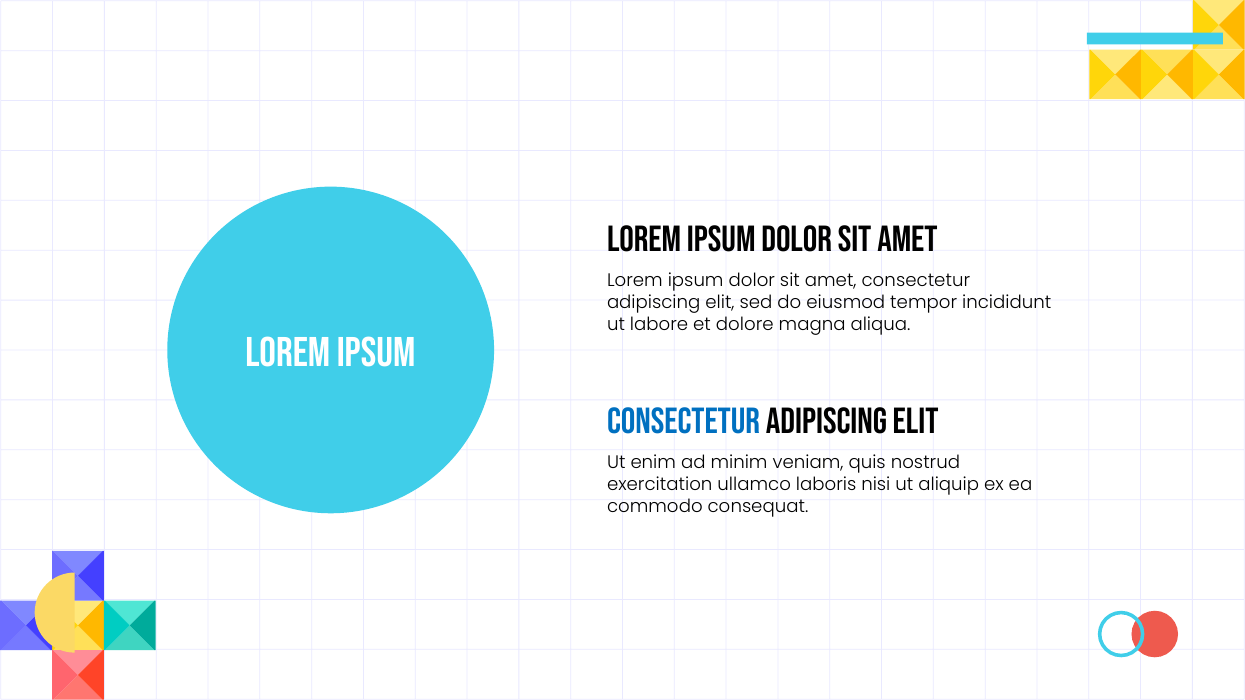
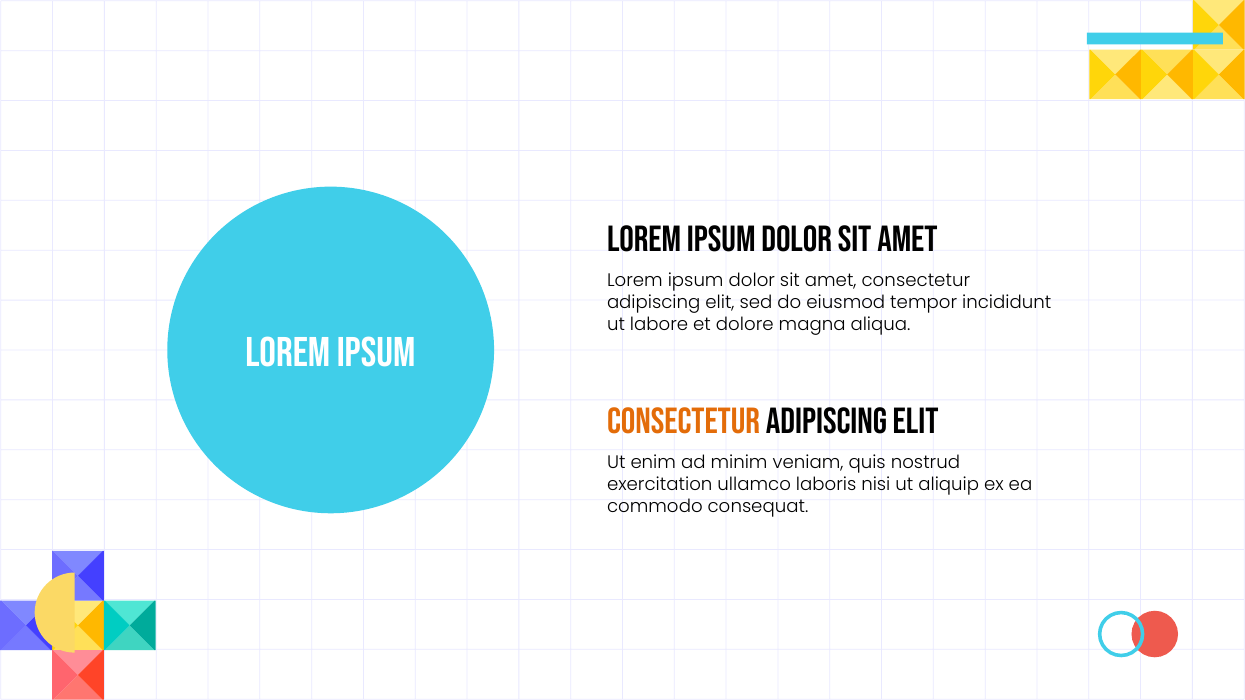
consectetur at (684, 422) colour: blue -> orange
